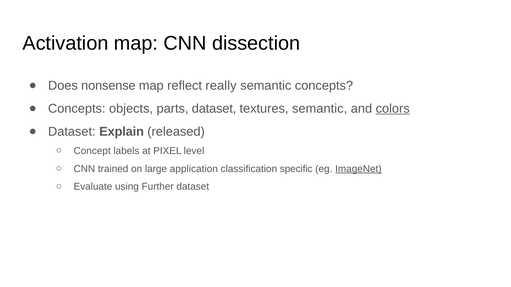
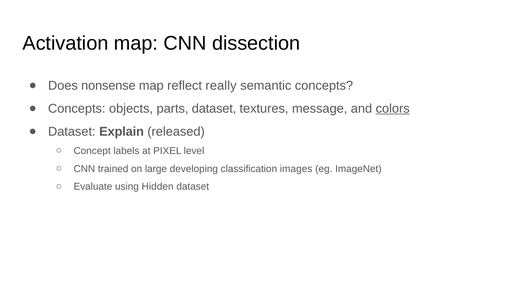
textures semantic: semantic -> message
application: application -> developing
specific: specific -> images
ImageNet underline: present -> none
Further: Further -> Hidden
